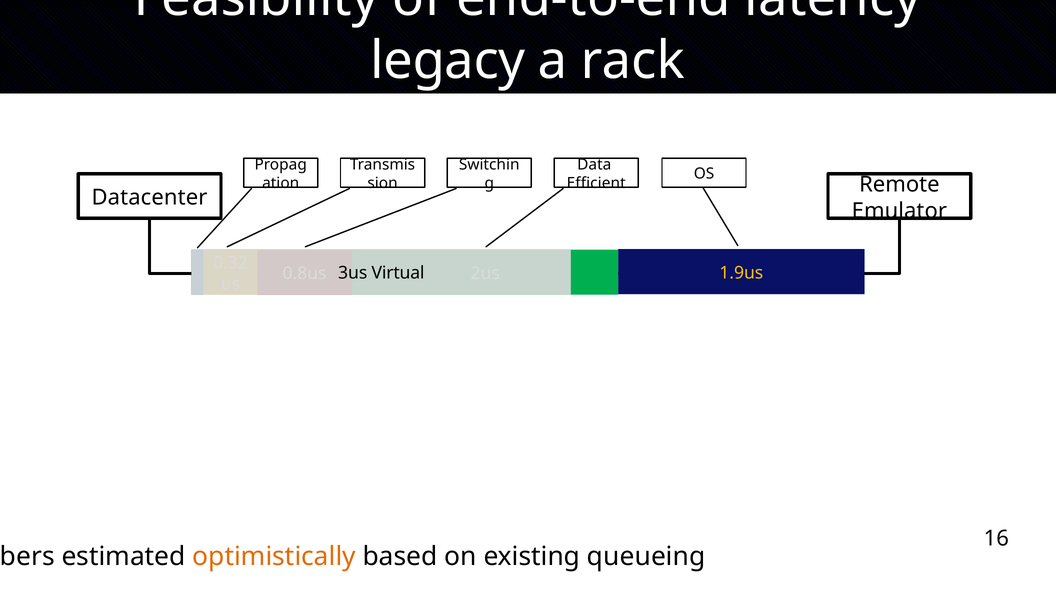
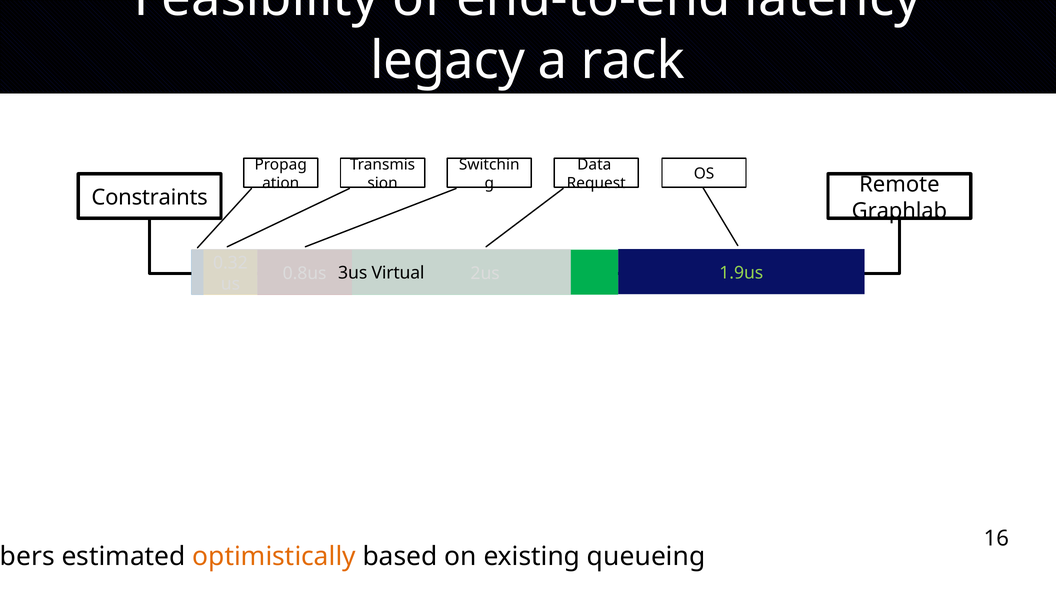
Efficient: Efficient -> Request
Datacenter: Datacenter -> Constraints
Emulator: Emulator -> Graphlab
1.9us colour: yellow -> light green
